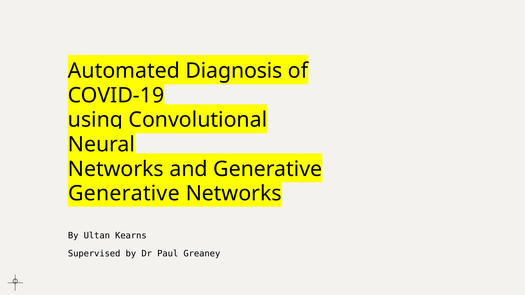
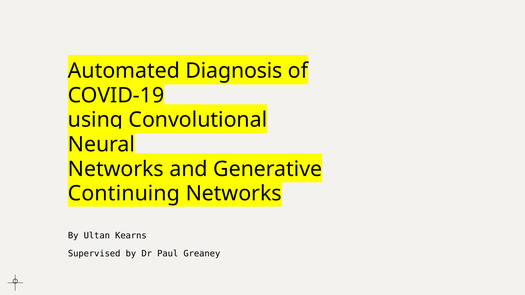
Generative at (124, 194): Generative -> Continuing
